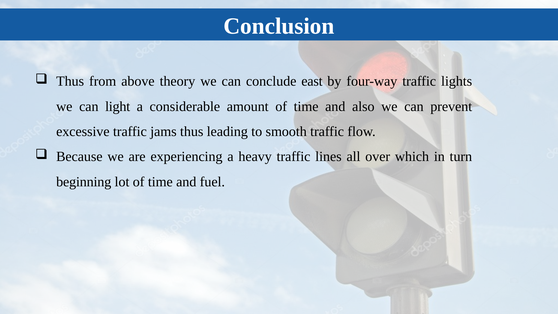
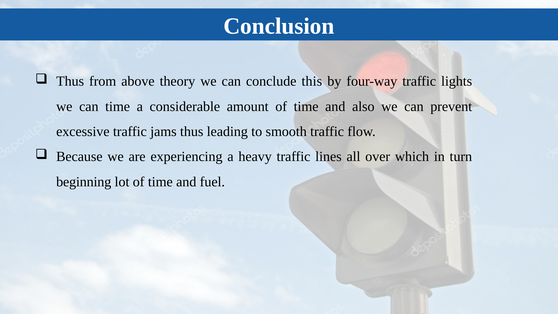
east: east -> this
can light: light -> time
